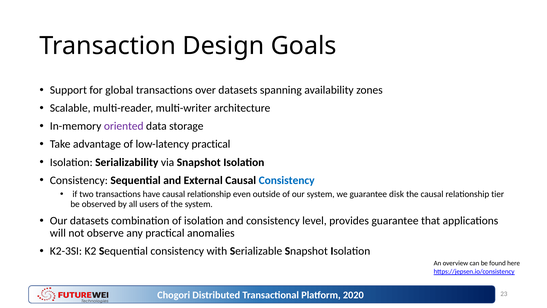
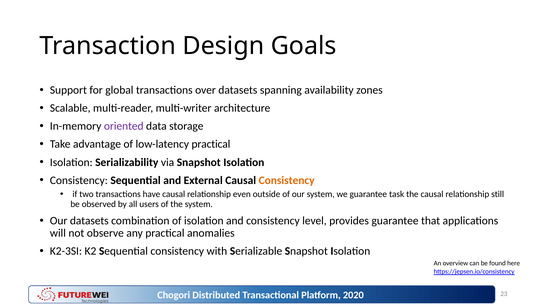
Consistency at (287, 180) colour: blue -> orange
disk: disk -> task
tier: tier -> still
